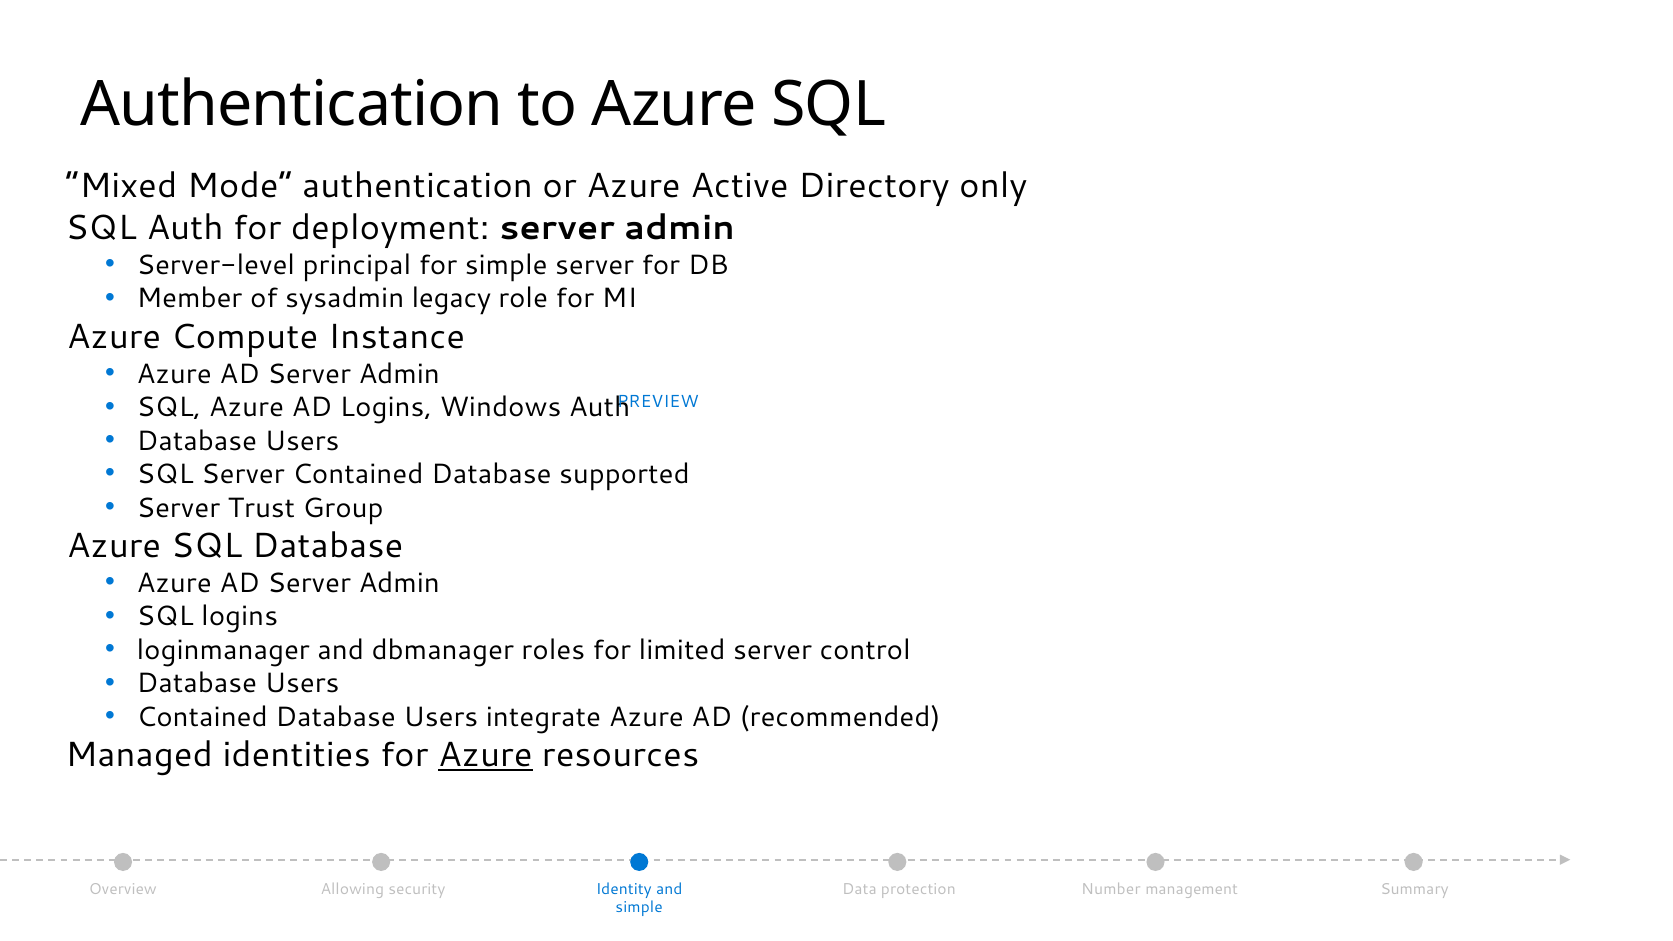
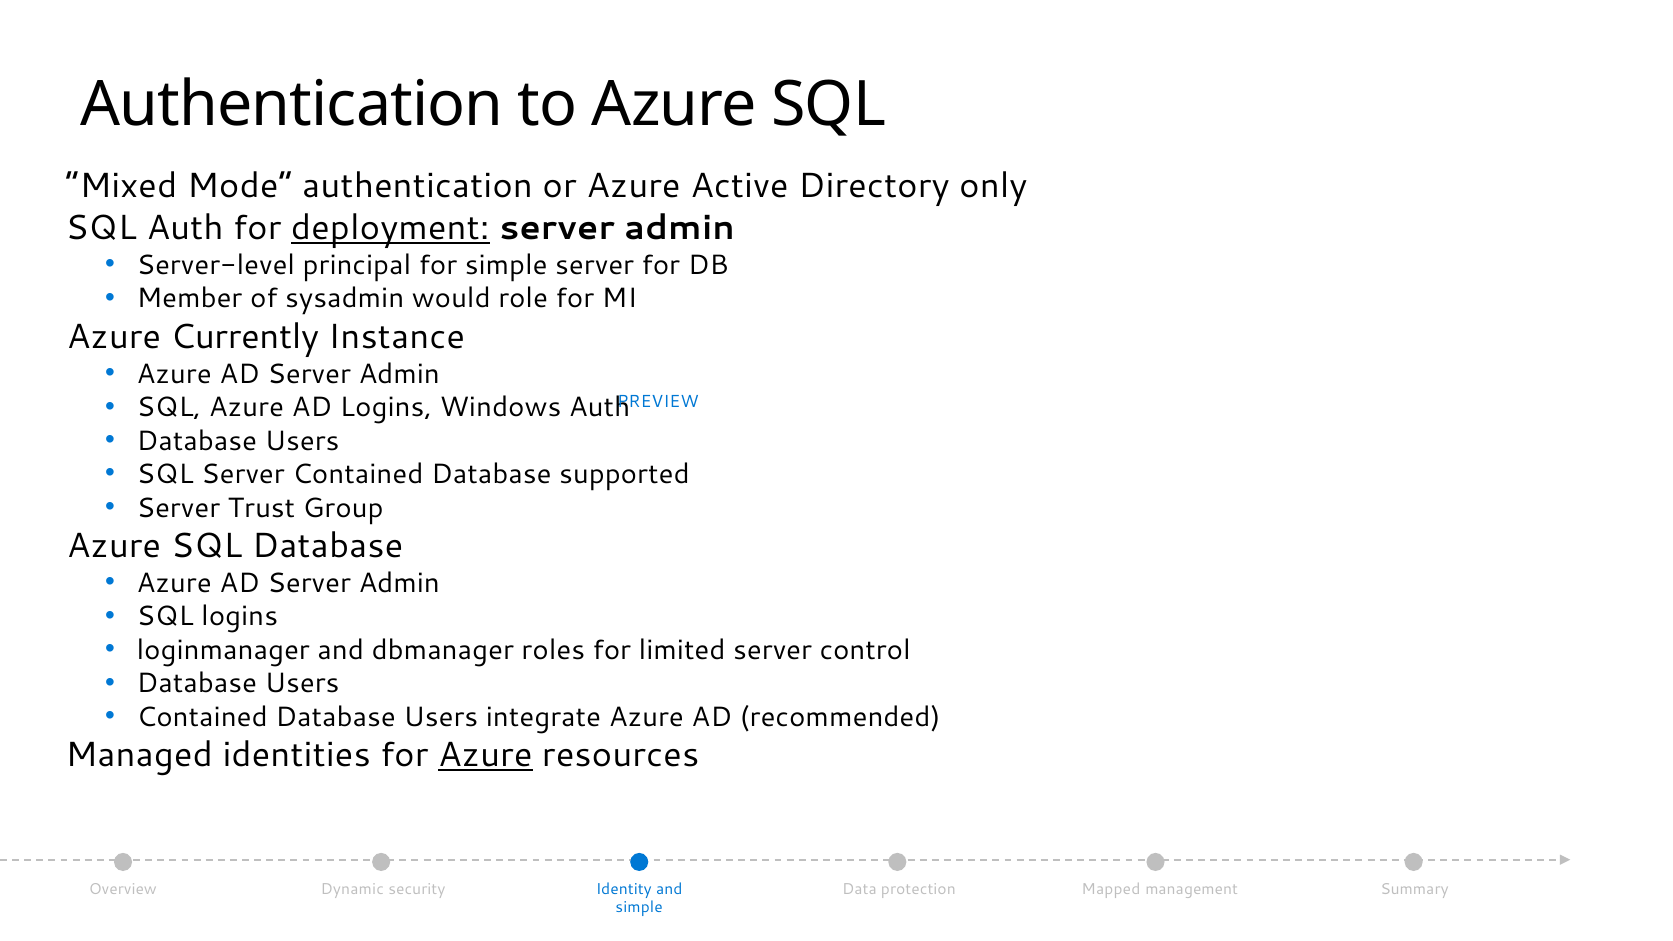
deployment underline: none -> present
legacy: legacy -> would
Compute: Compute -> Currently
Allowing: Allowing -> Dynamic
Number: Number -> Mapped
